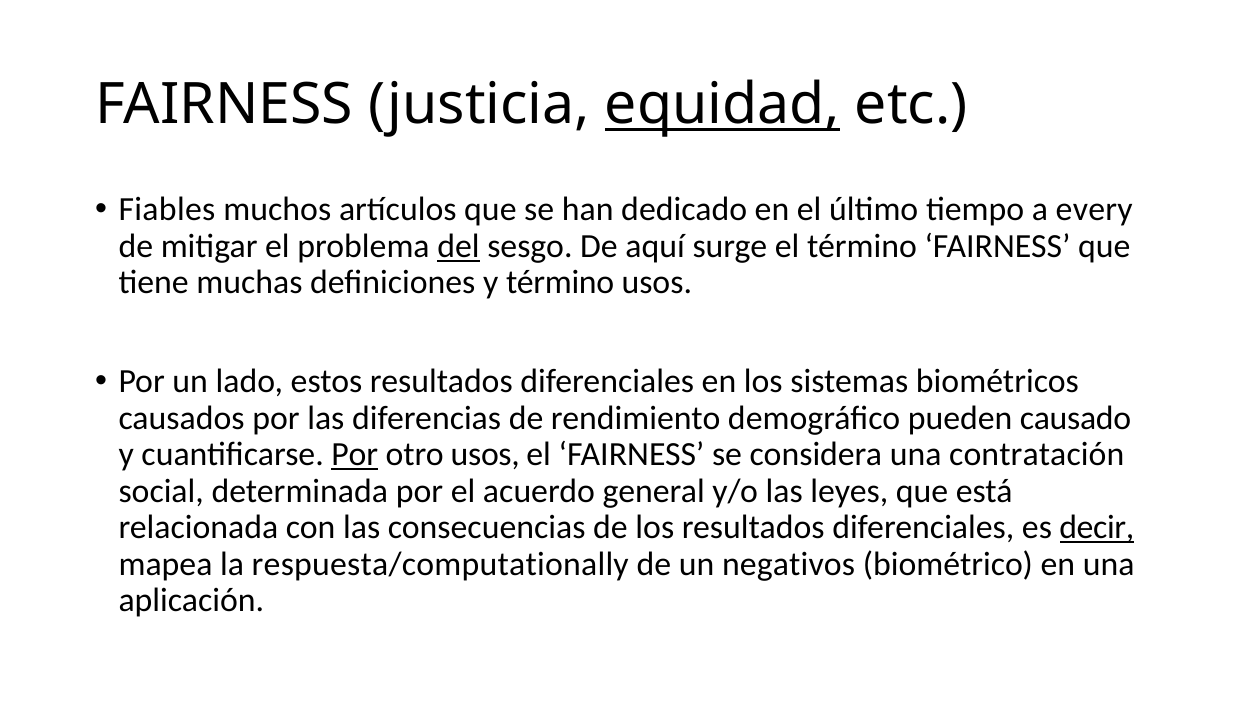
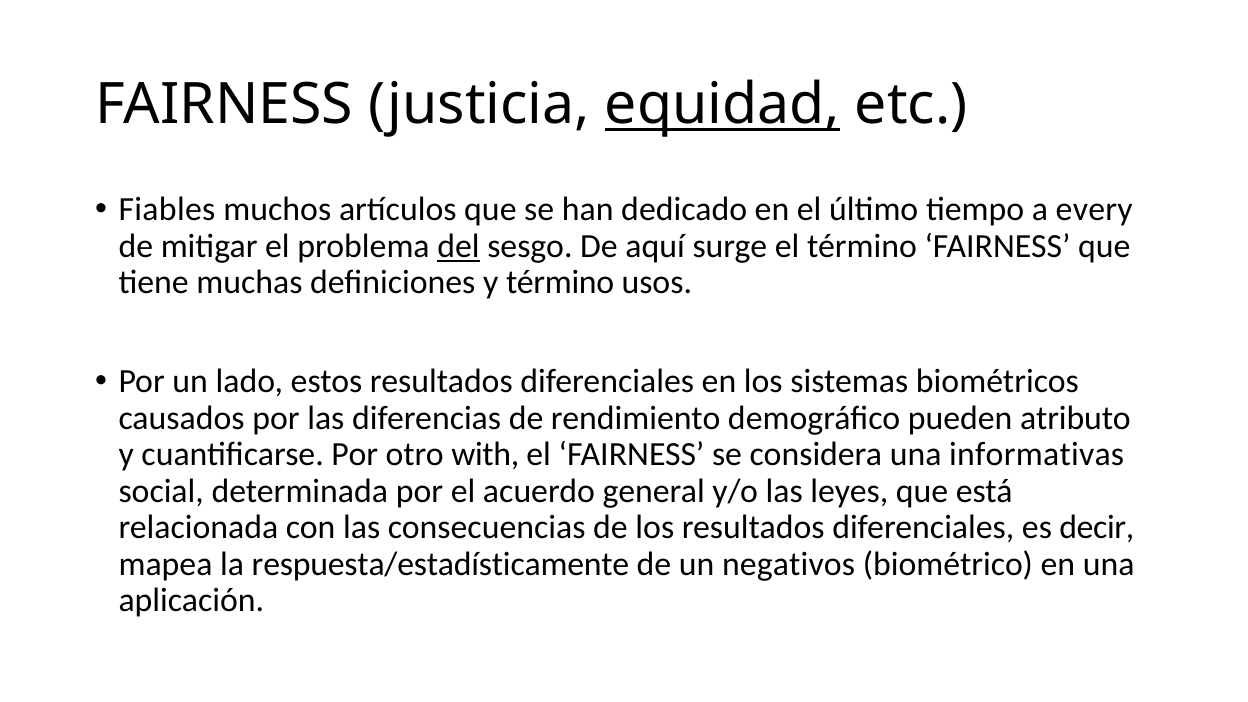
causado: causado -> atributo
Por at (355, 454) underline: present -> none
otro usos: usos -> with
contratación: contratación -> informativas
decir underline: present -> none
respuesta/computationally: respuesta/computationally -> respuesta/estadísticamente
